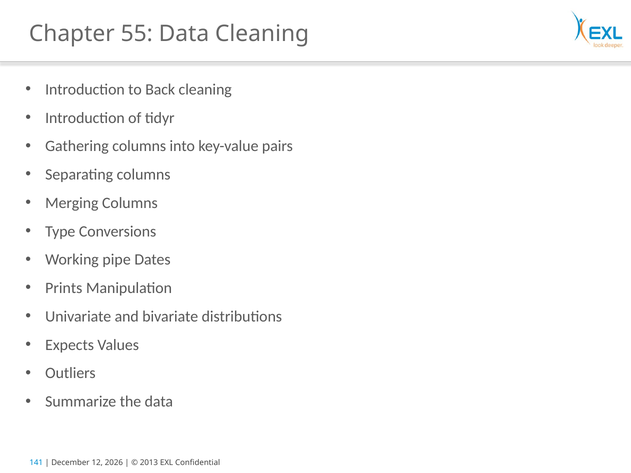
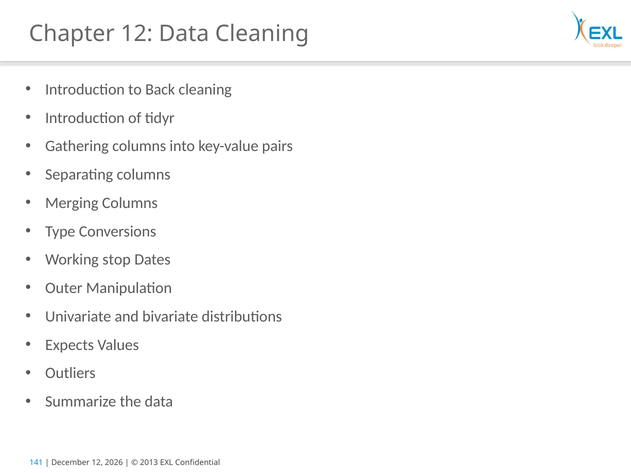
Chapter 55: 55 -> 12
pipe: pipe -> stop
Prints: Prints -> Outer
